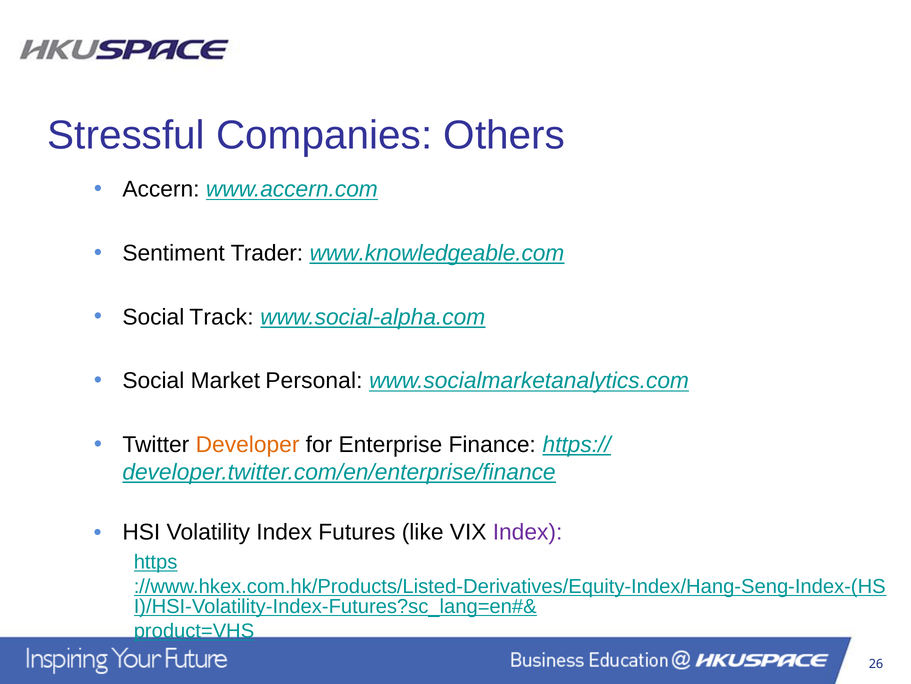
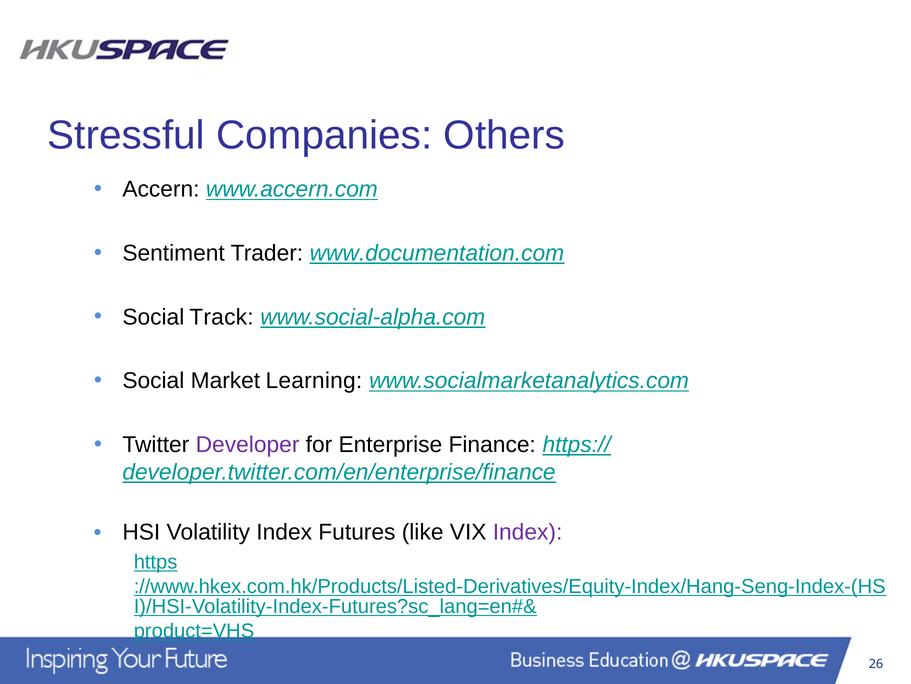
www.knowledgeable.com: www.knowledgeable.com -> www.documentation.com
Personal: Personal -> Learning
Developer colour: orange -> purple
